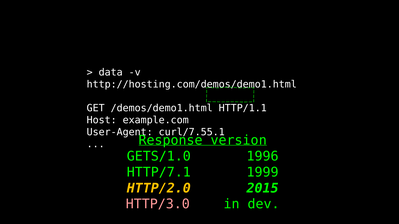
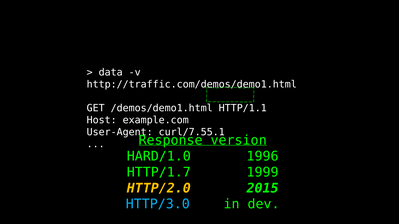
http://hosting.com/demos/demo1.html: http://hosting.com/demos/demo1.html -> http://traffic.com/demos/demo1.html
GETS/1.0: GETS/1.0 -> HARD/1.0
HTTP/7.1: HTTP/7.1 -> HTTP/1.7
HTTP/3.0 colour: pink -> light blue
